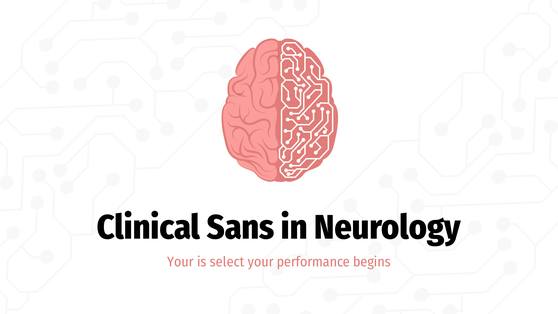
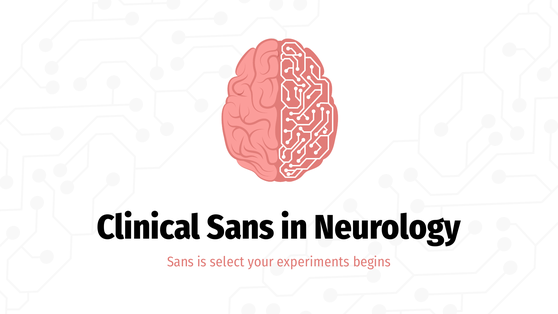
Your at (180, 262): Your -> Sans
performance: performance -> experiments
